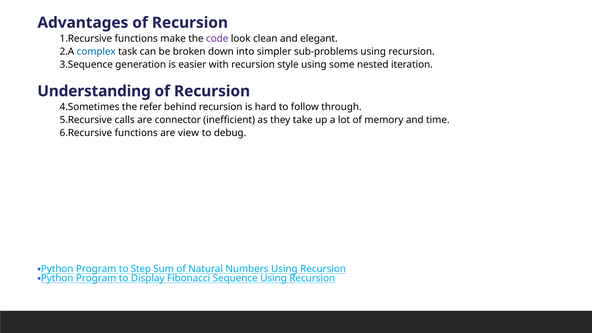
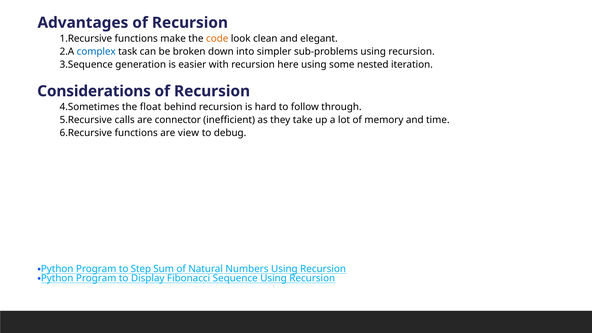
code colour: purple -> orange
style: style -> here
Understanding: Understanding -> Considerations
refer: refer -> float
